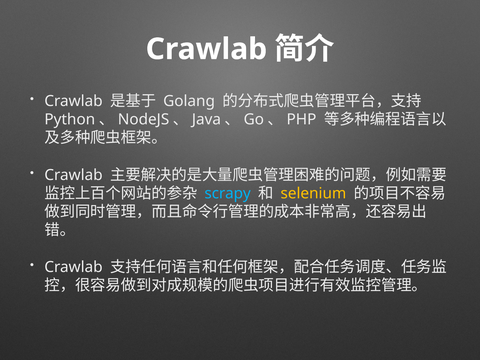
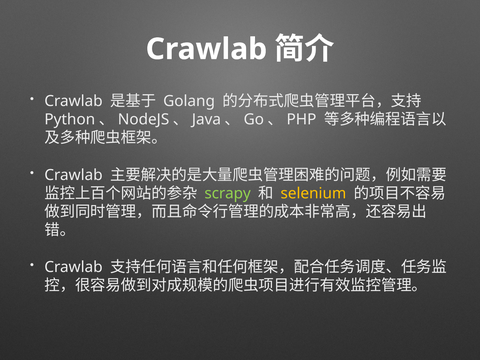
scrapy colour: light blue -> light green
